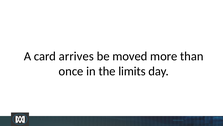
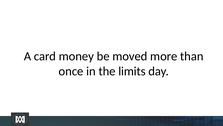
arrives: arrives -> money
